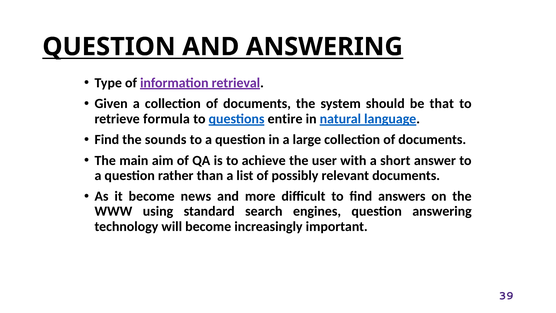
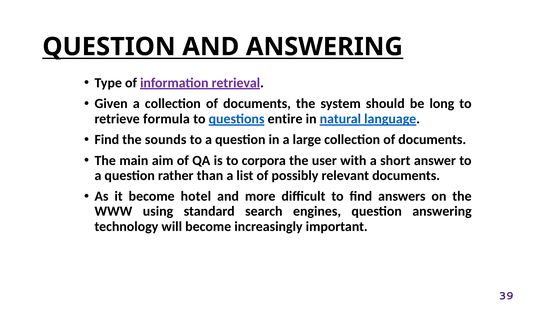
that: that -> long
achieve: achieve -> corpora
news: news -> hotel
